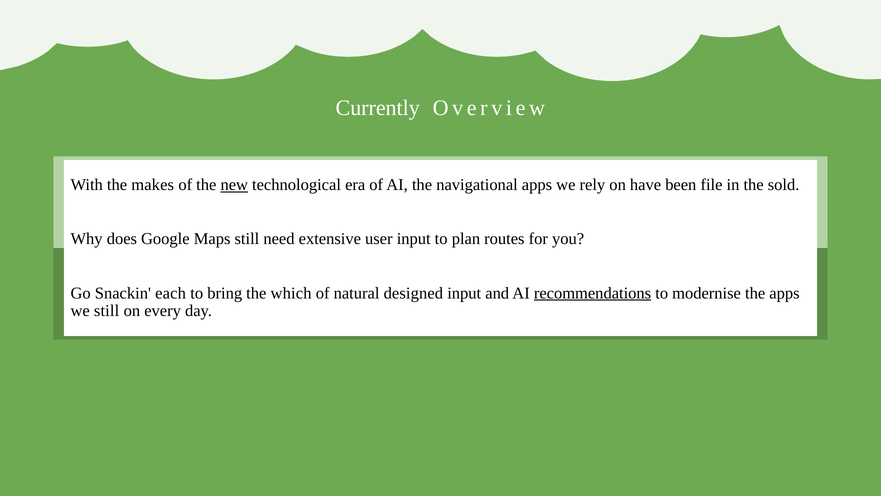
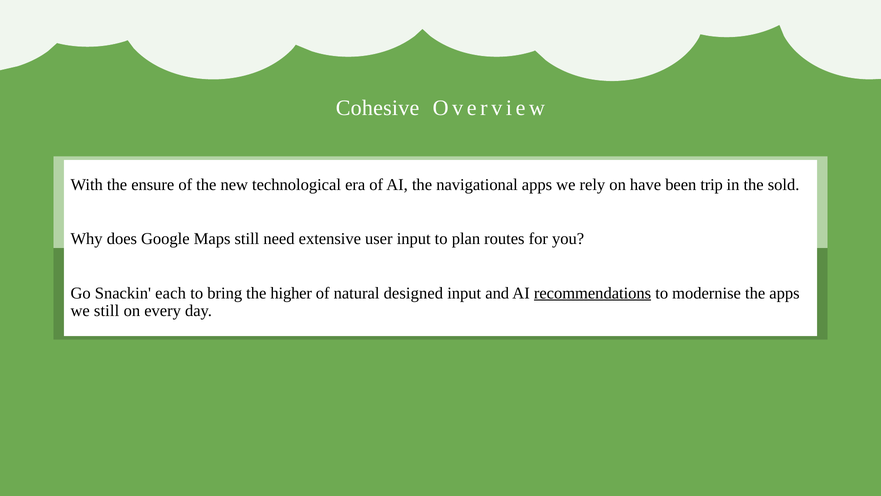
Currently: Currently -> Cohesive
makes: makes -> ensure
new underline: present -> none
file: file -> trip
which: which -> higher
